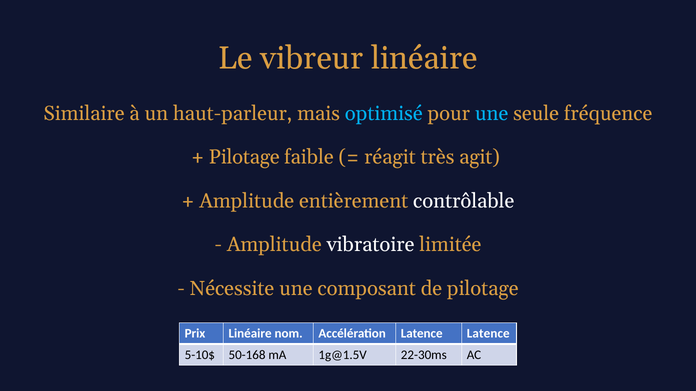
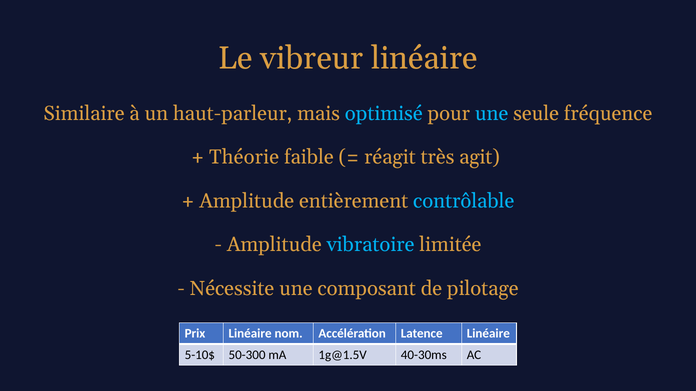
Pilotage at (244, 157): Pilotage -> Théorie
contrôlable colour: white -> light blue
vibratoire colour: white -> light blue
Latence Latence: Latence -> Linéaire
50-168: 50-168 -> 50-300
22-30ms: 22-30ms -> 40-30ms
